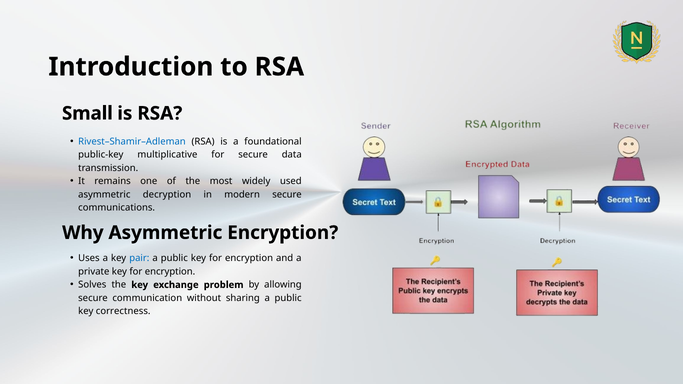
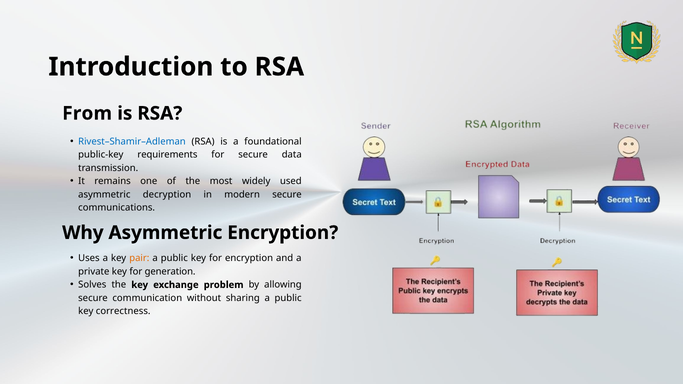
Small: Small -> From
multiplicative: multiplicative -> requirements
pair colour: blue -> orange
private key for encryption: encryption -> generation
